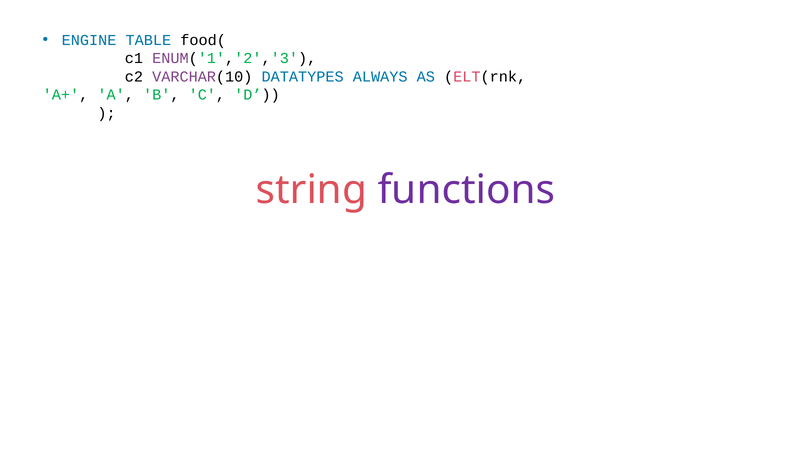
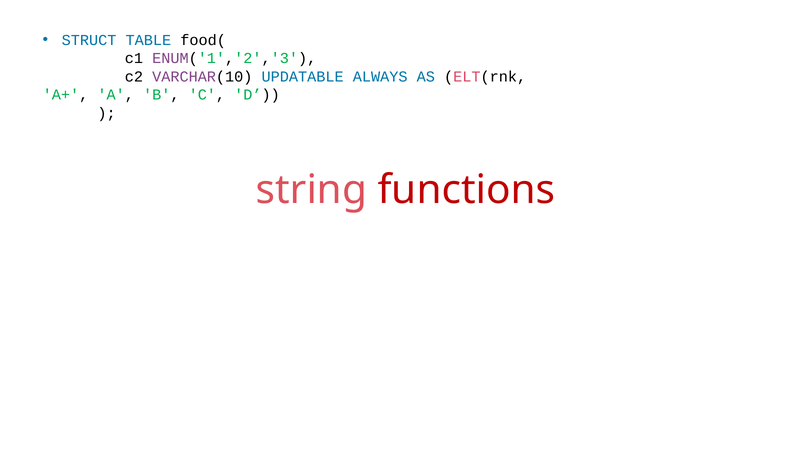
ENGINE: ENGINE -> STRUCT
DATATYPES: DATATYPES -> UPDATABLE
functions colour: purple -> red
